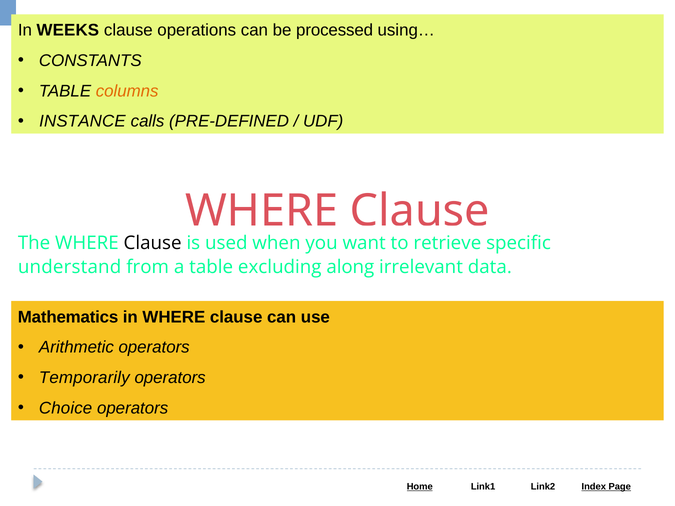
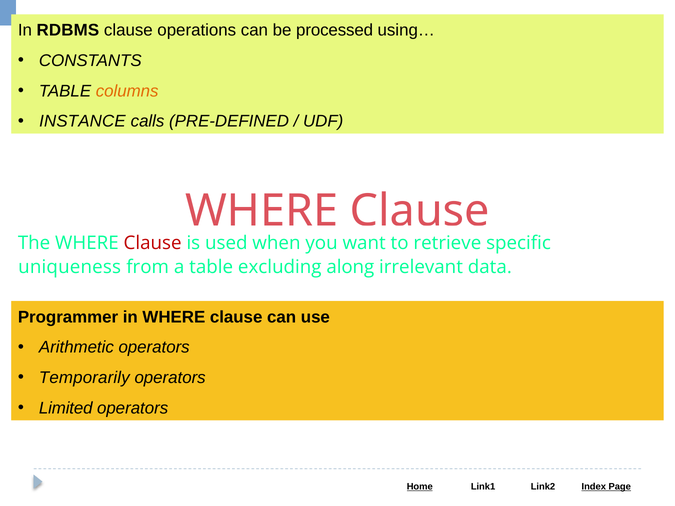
WEEKS: WEEKS -> RDBMS
Clause at (153, 243) colour: black -> red
understand: understand -> uniqueness
Mathematics: Mathematics -> Programmer
Choice: Choice -> Limited
